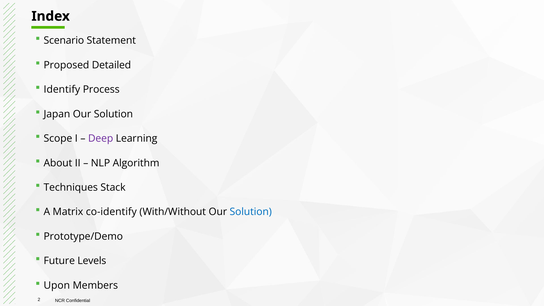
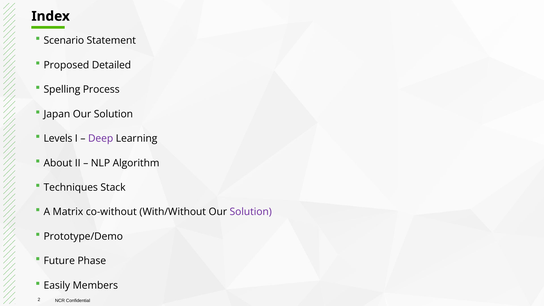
Identify: Identify -> Spelling
Scope: Scope -> Levels
co-identify: co-identify -> co-without
Solution at (251, 212) colour: blue -> purple
Levels: Levels -> Phase
Upon: Upon -> Easily
